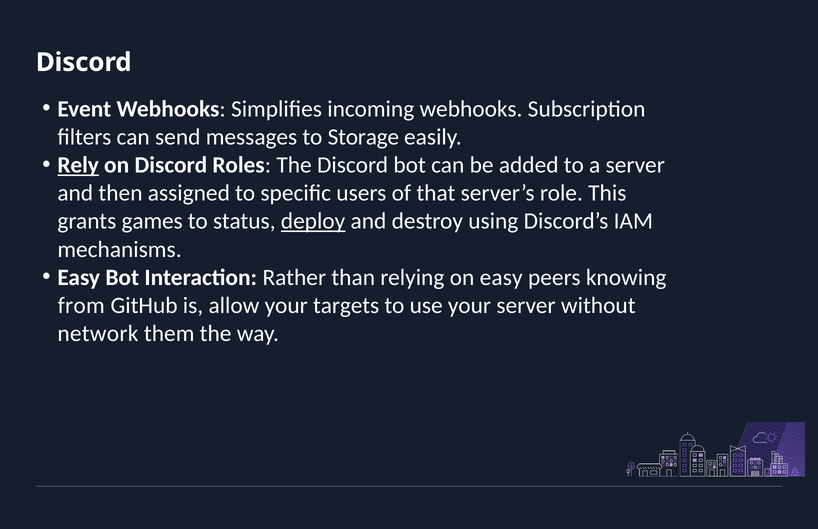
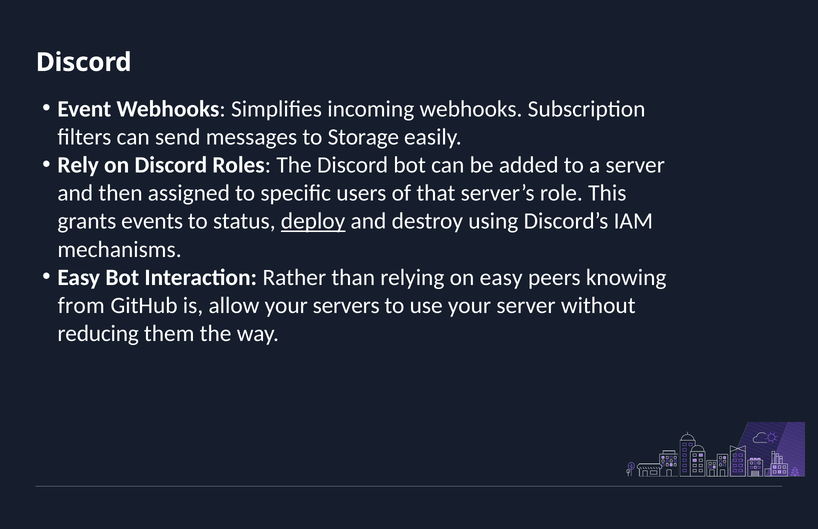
Rely underline: present -> none
games: games -> events
targets: targets -> servers
network: network -> reducing
